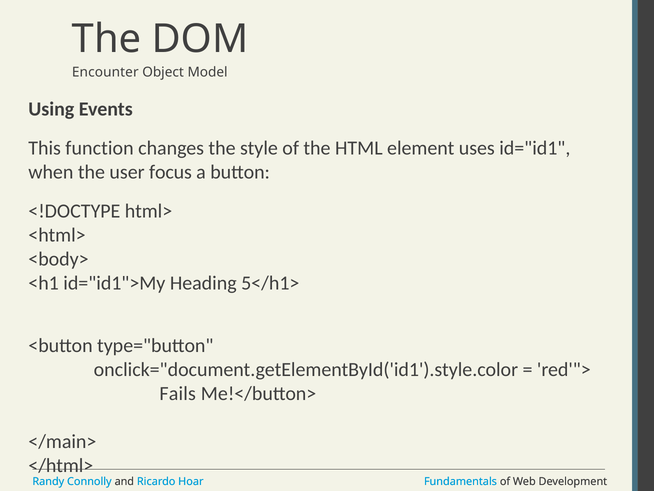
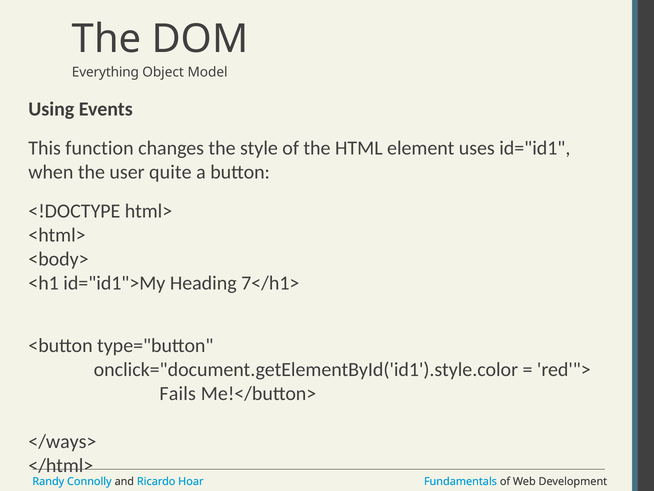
Encounter: Encounter -> Everything
focus: focus -> quite
5</h1>: 5</h1> -> 7</h1>
</main>: </main> -> </ways>
